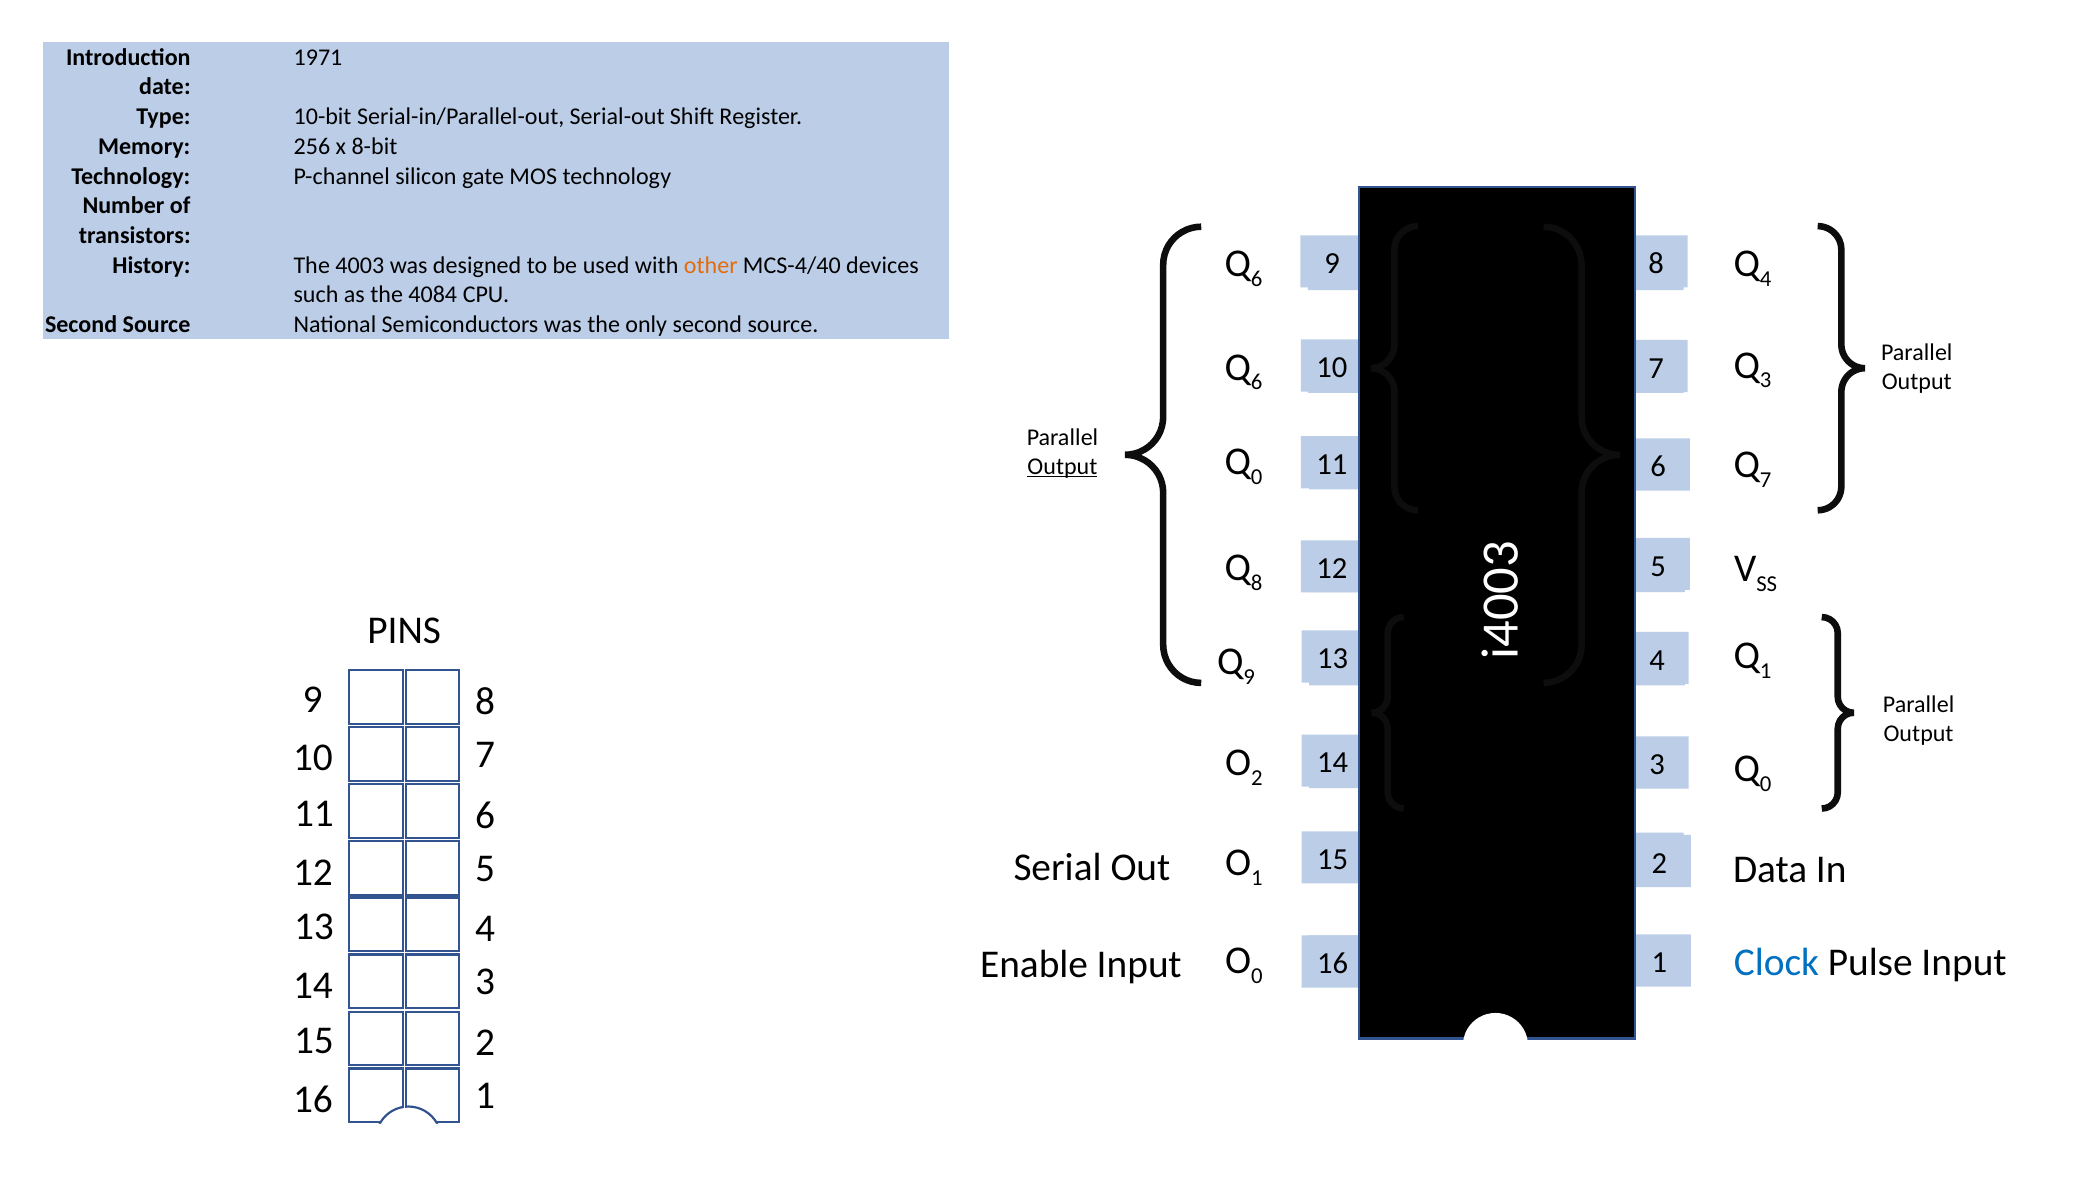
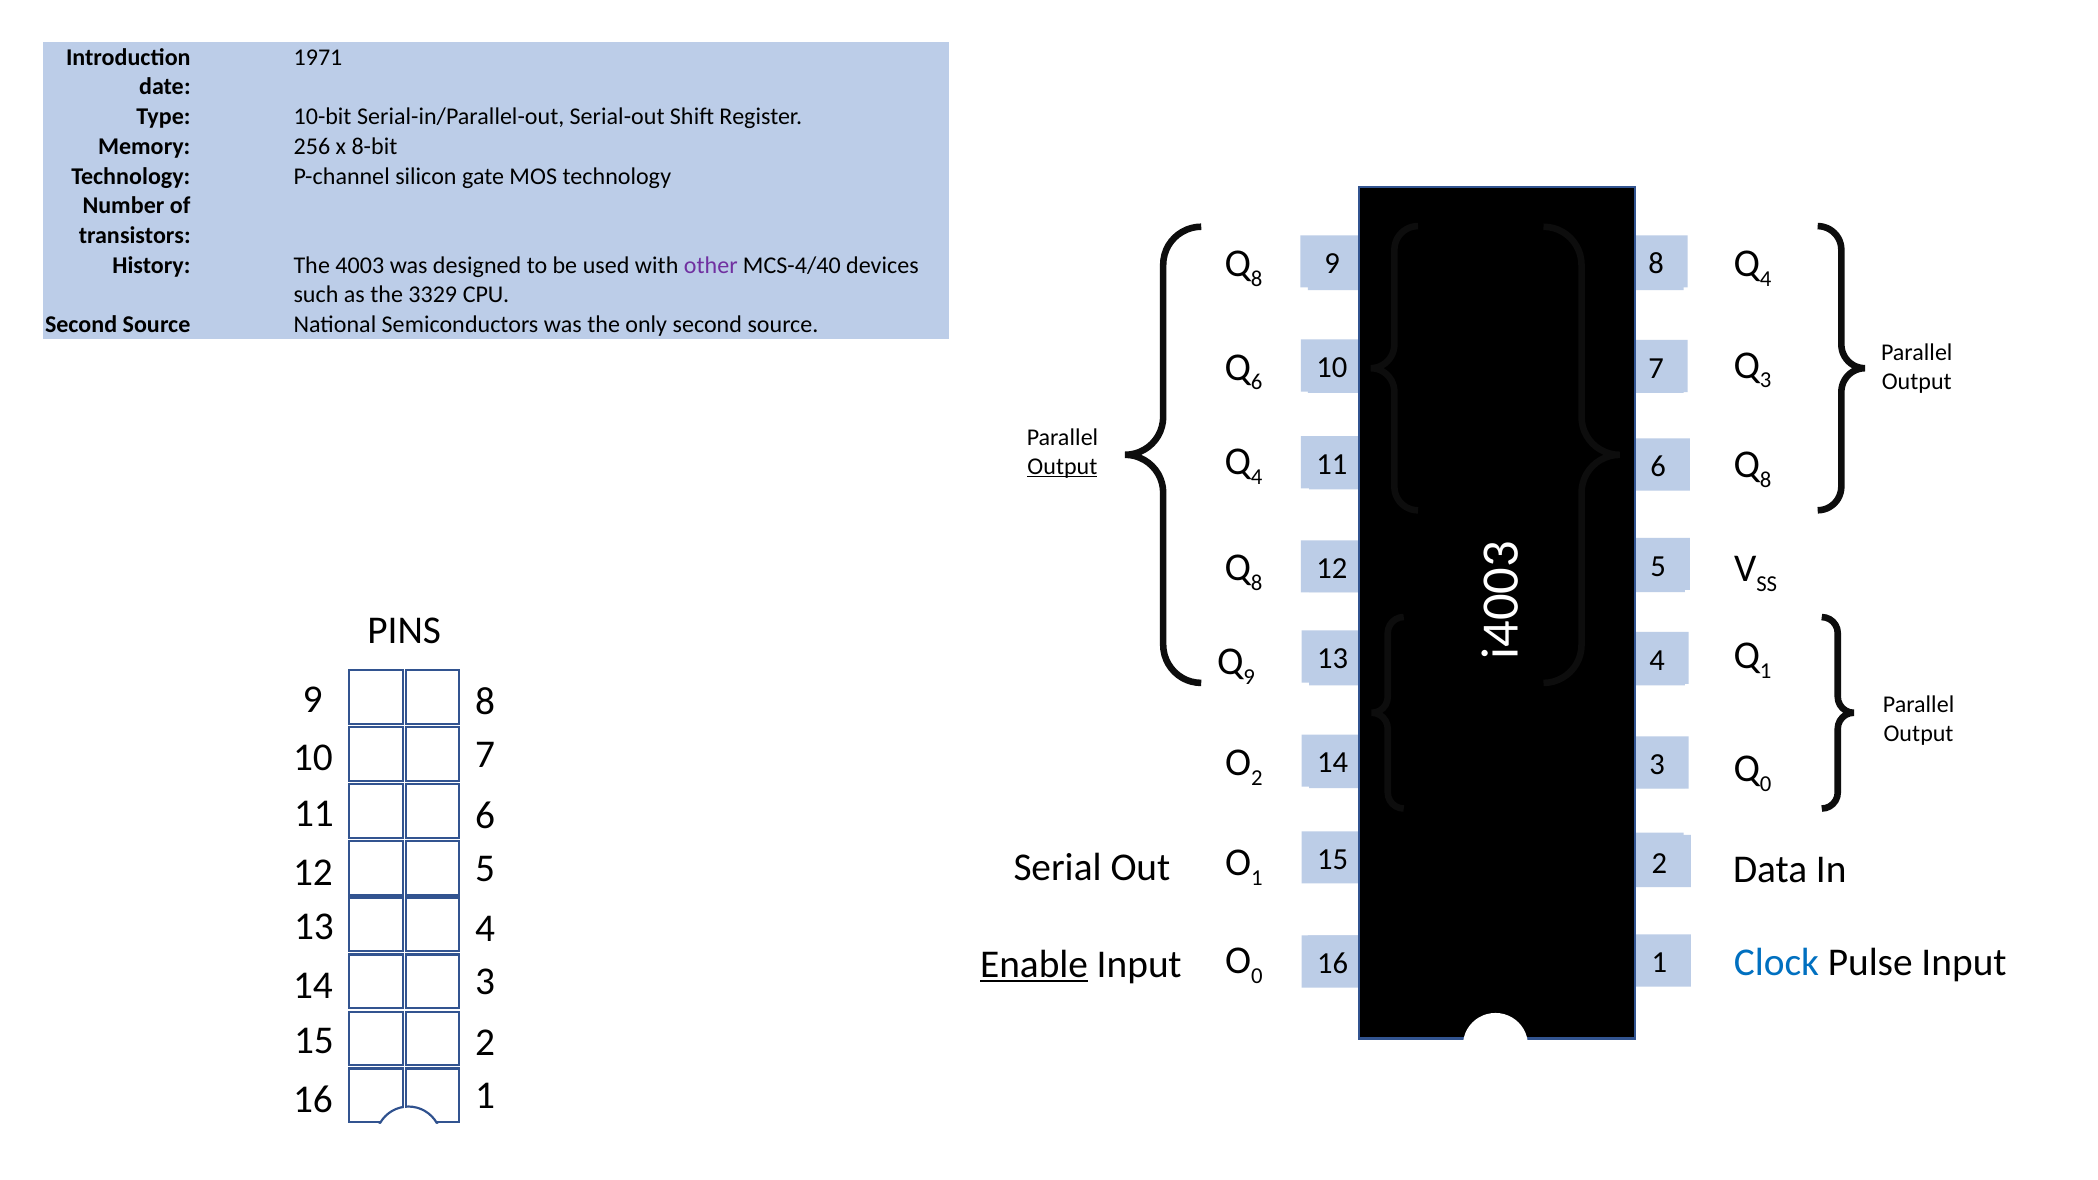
6 at (1257, 279): 6 -> 8
other colour: orange -> purple
4084: 4084 -> 3329
0 at (1257, 477): 0 -> 4
7 at (1766, 480): 7 -> 8
Enable underline: none -> present
